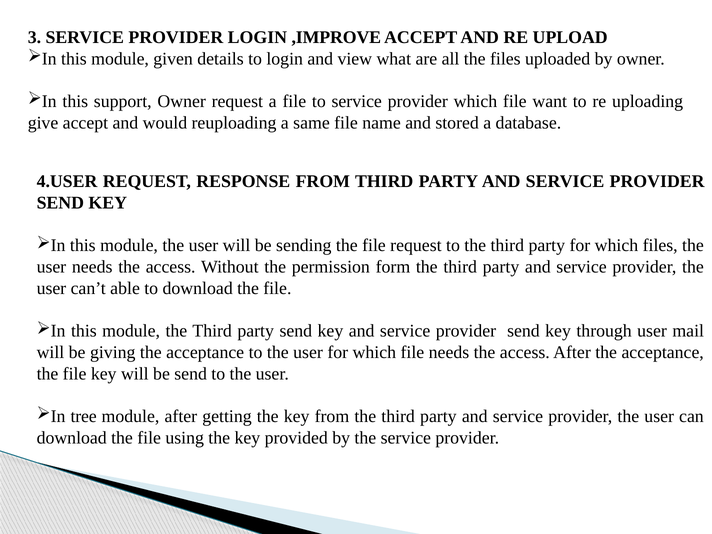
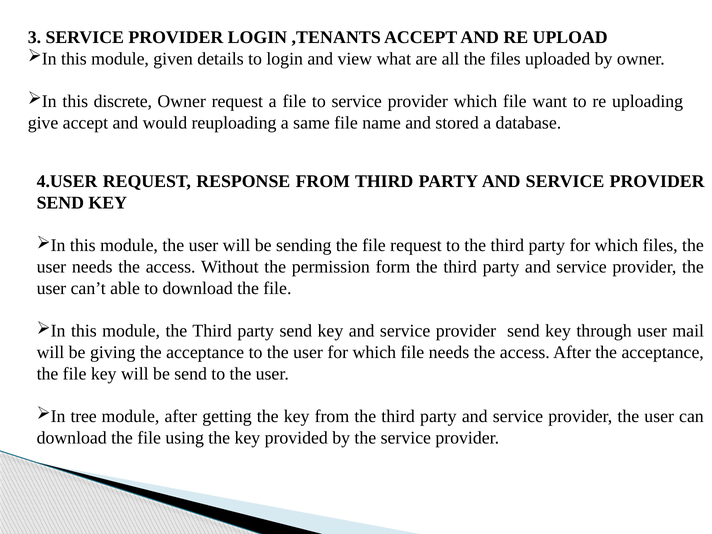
,IMPROVE: ,IMPROVE -> ,TENANTS
support: support -> discrete
